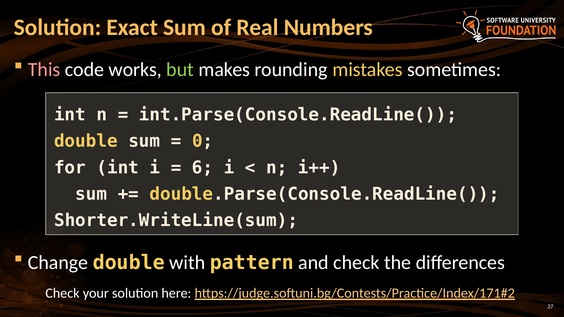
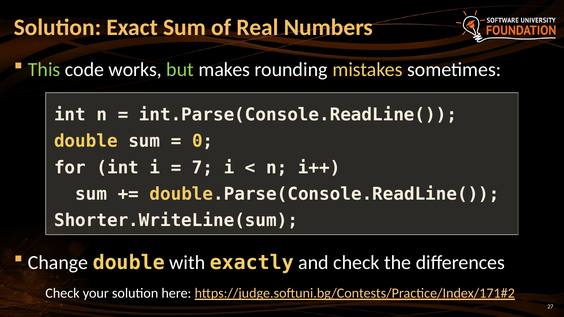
This colour: pink -> light green
6: 6 -> 7
pattern: pattern -> exactly
